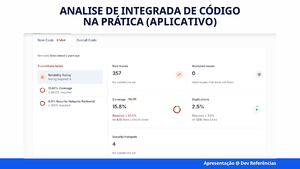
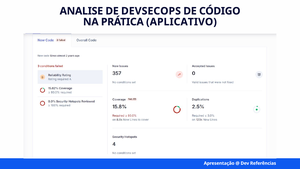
INTEGRADA: INTEGRADA -> DEVSECOPS
